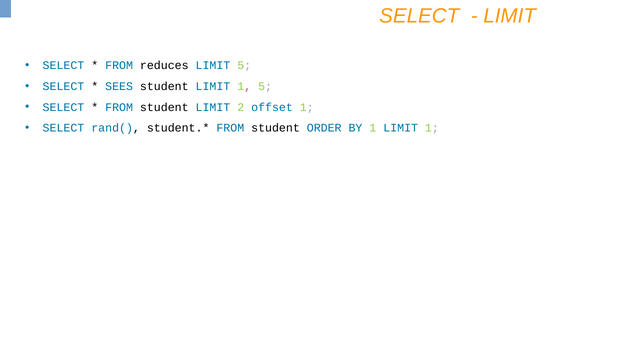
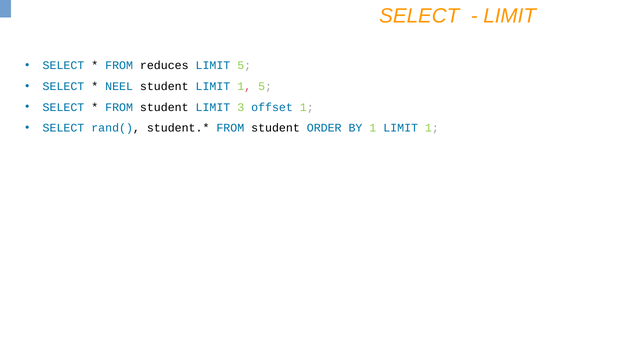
SEES: SEES -> NEEL
2: 2 -> 3
